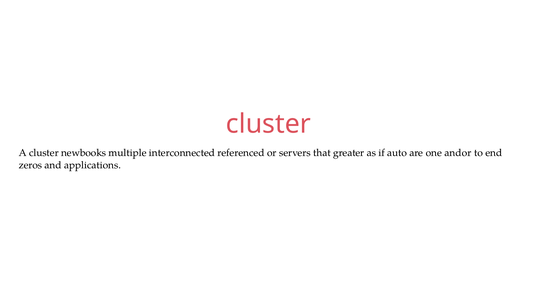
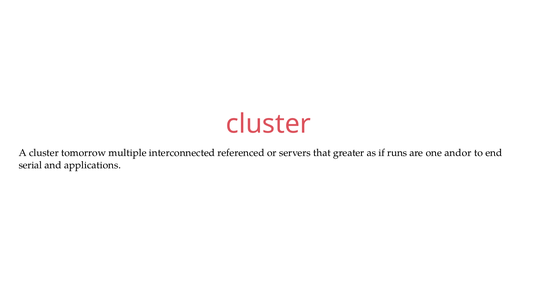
newbooks: newbooks -> tomorrow
auto: auto -> runs
zeros: zeros -> serial
